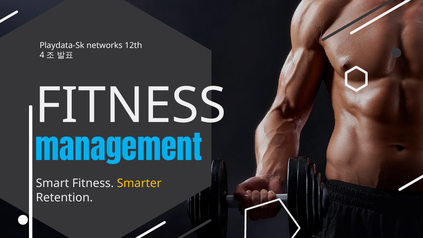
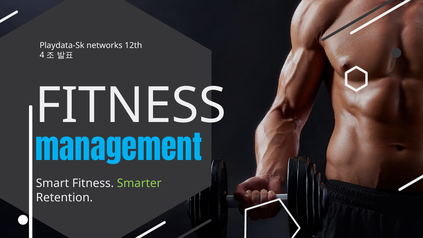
Smarter colour: yellow -> light green
